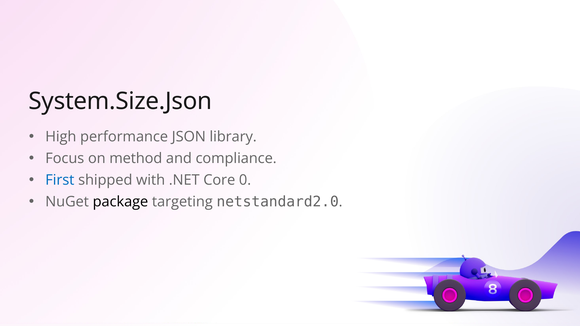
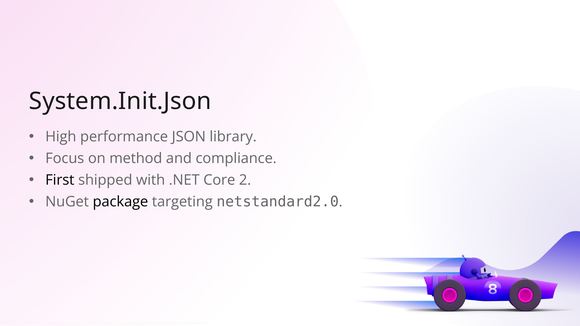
System.Size.Json: System.Size.Json -> System.Init.Json
First colour: blue -> black
0: 0 -> 2
